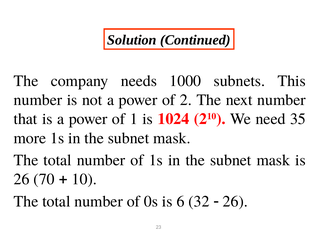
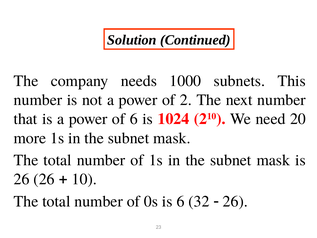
of 1: 1 -> 6
35: 35 -> 20
26 70: 70 -> 26
